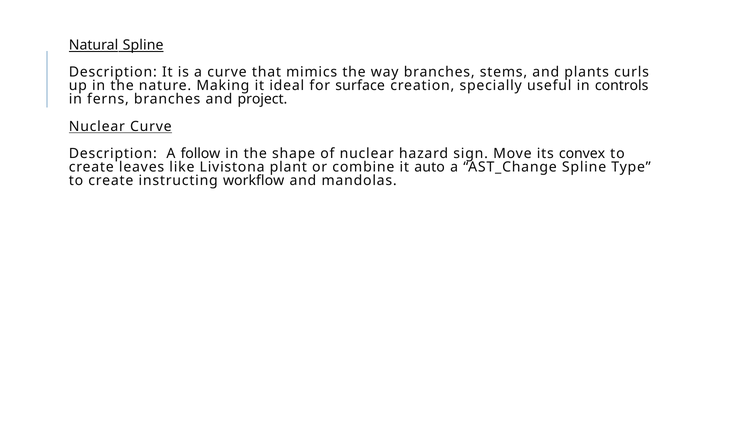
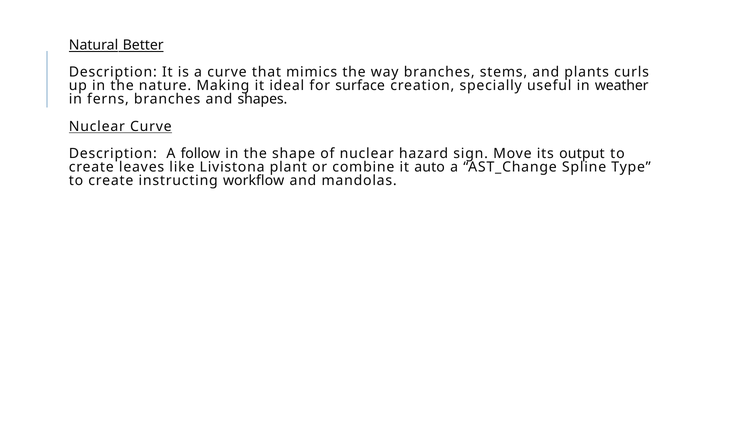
Natural Spline: Spline -> Better
controls: controls -> weather
project: project -> shapes
convex: convex -> output
